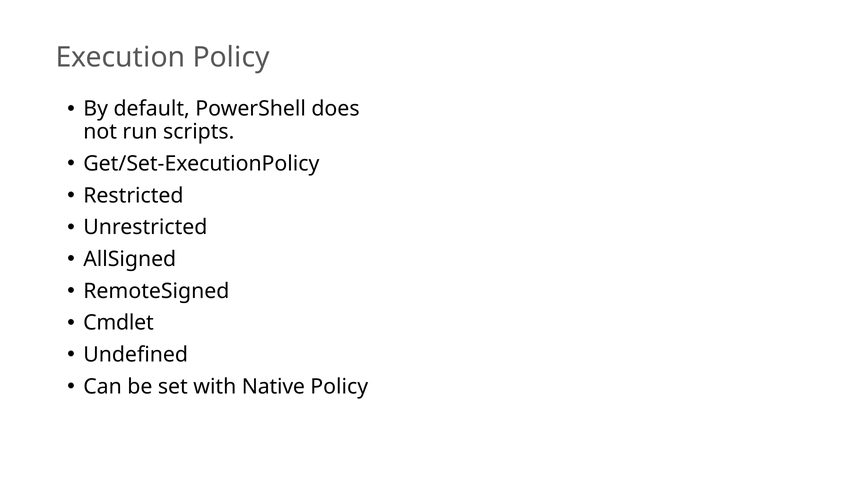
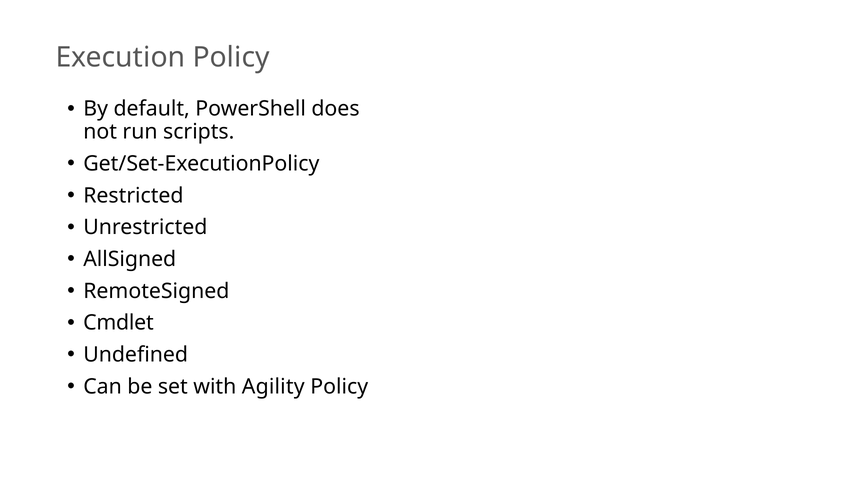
Native: Native -> Agility
